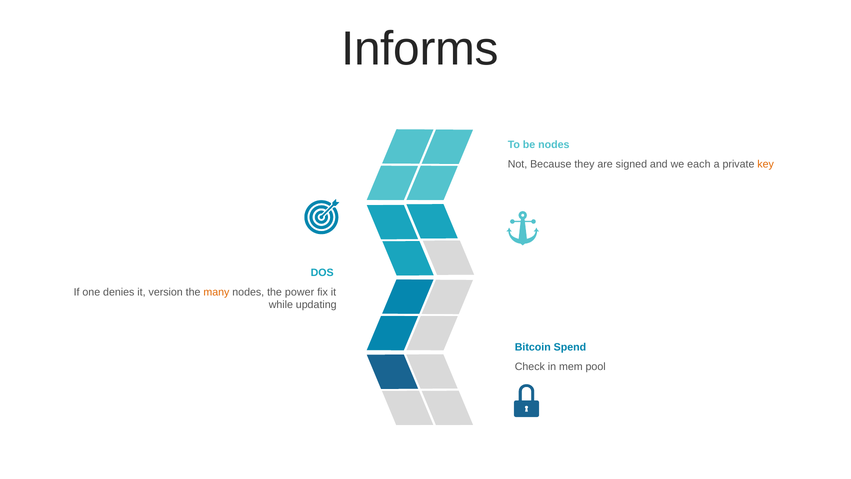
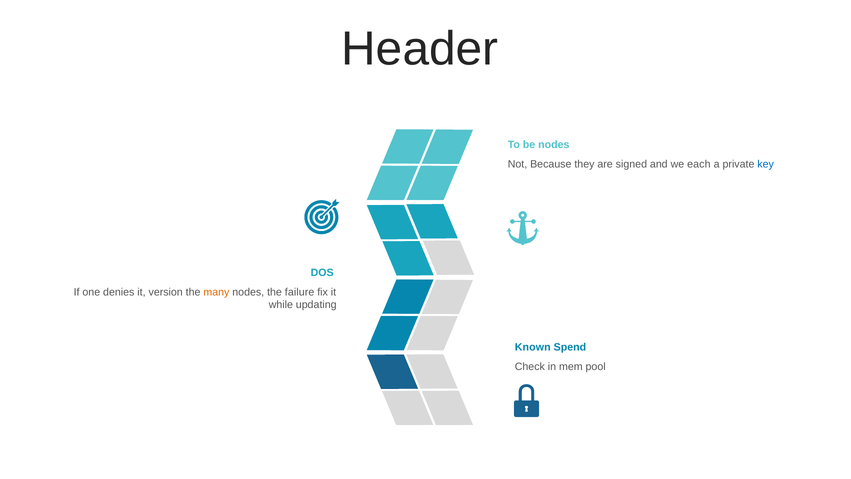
Informs: Informs -> Header
key colour: orange -> blue
power: power -> failure
Bitcoin: Bitcoin -> Known
